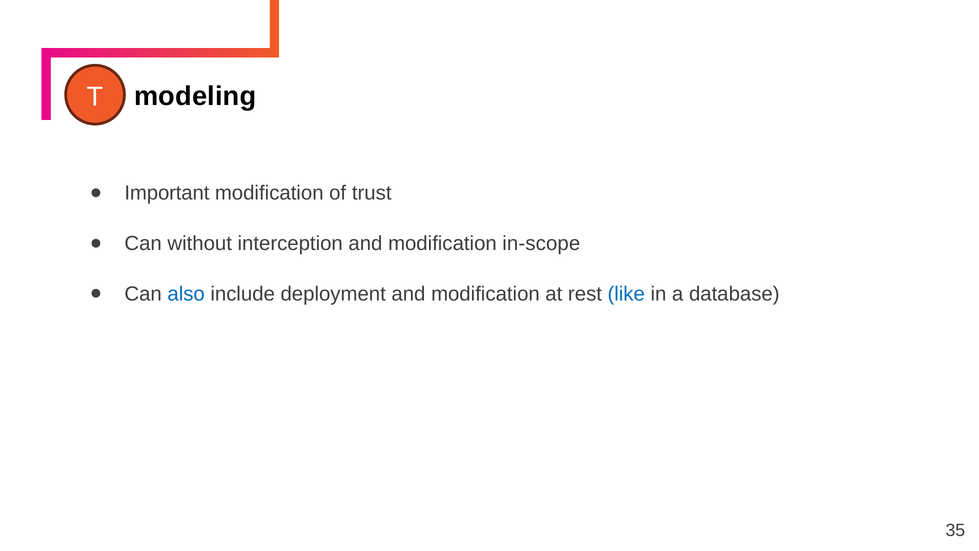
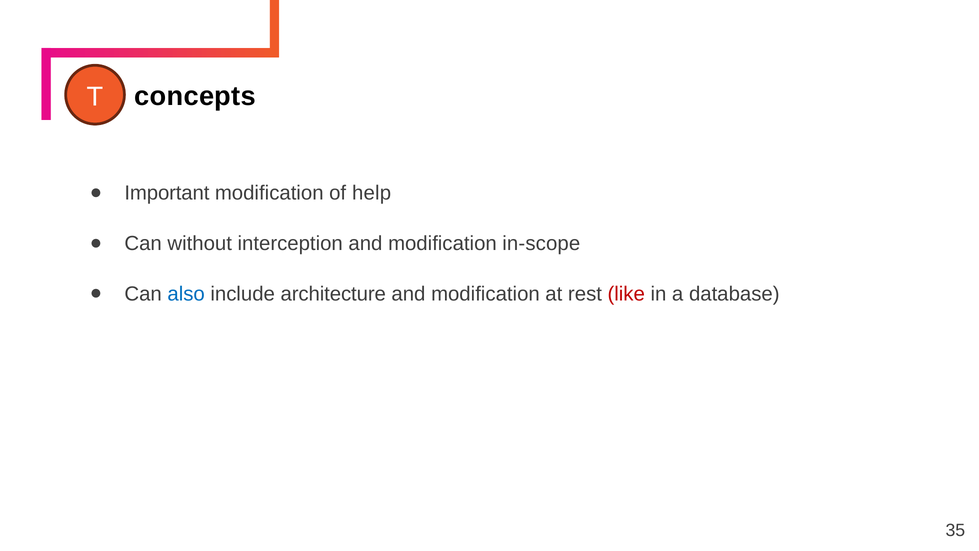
modeling: modeling -> concepts
trust: trust -> help
deployment: deployment -> architecture
like colour: blue -> red
